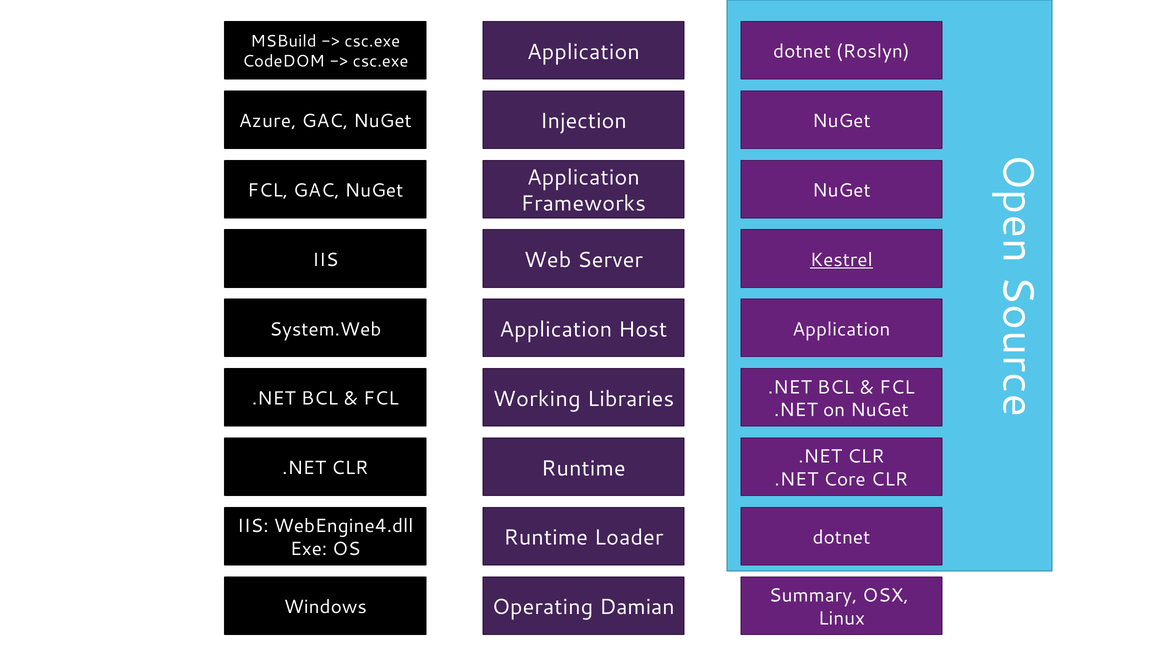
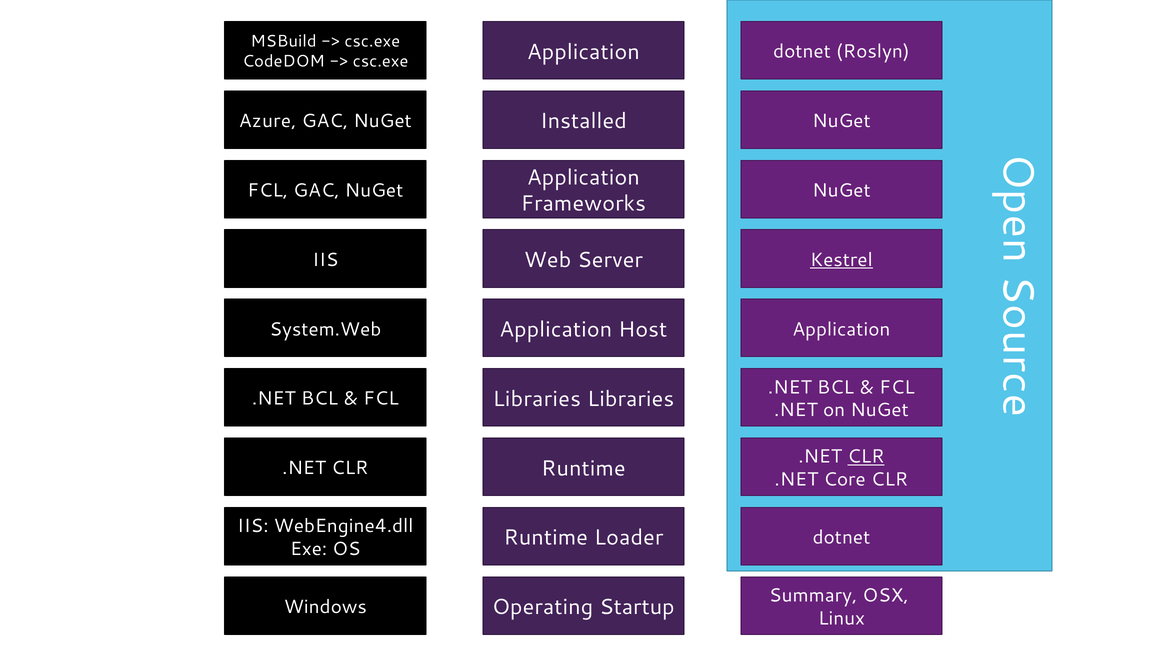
Injection: Injection -> Installed
Working at (537, 399): Working -> Libraries
CLR at (866, 457) underline: none -> present
Damian: Damian -> Startup
